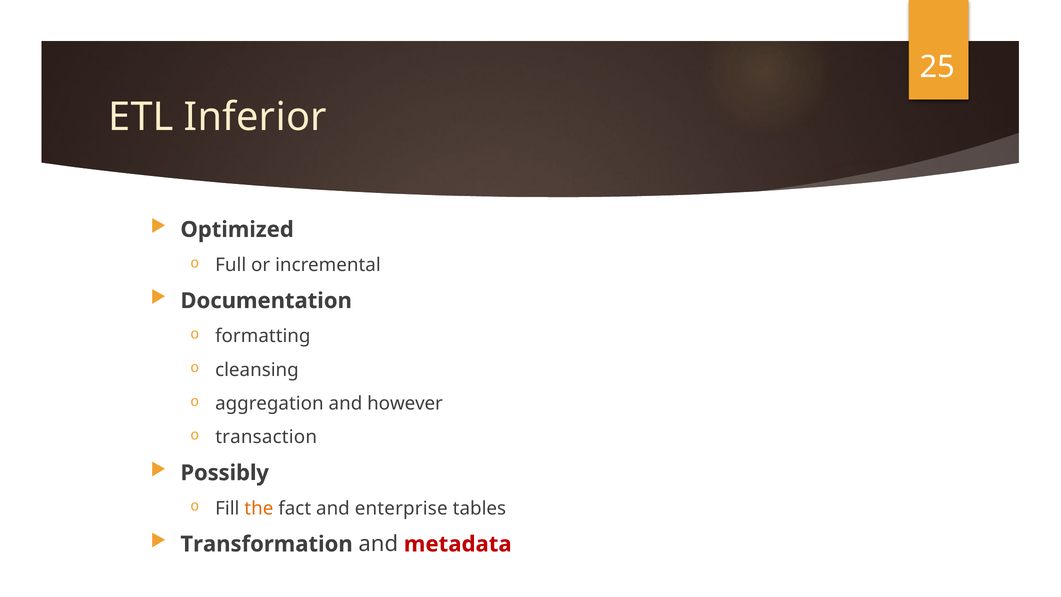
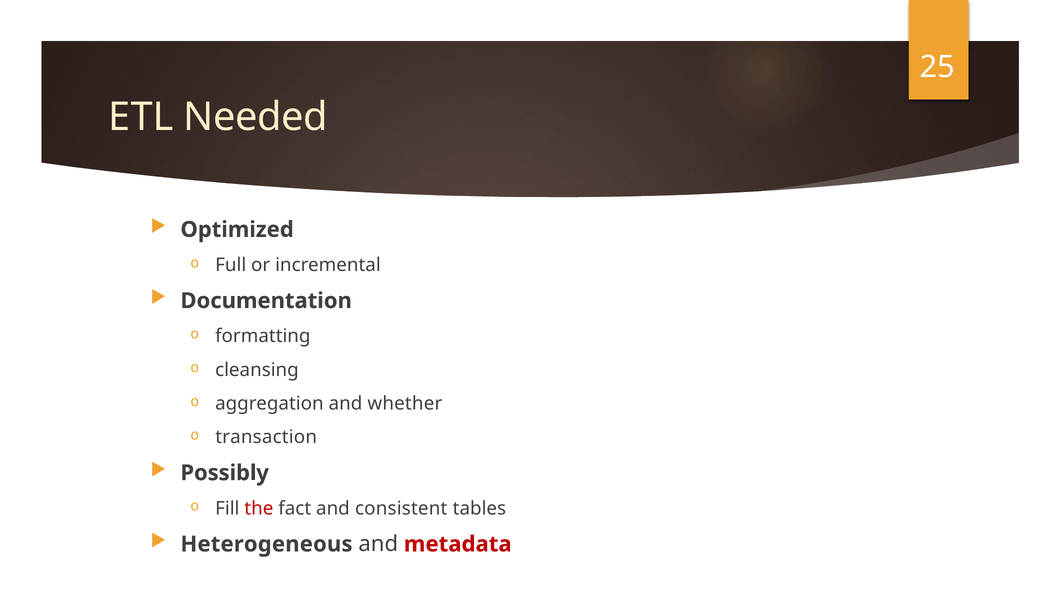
Inferior: Inferior -> Needed
however: however -> whether
the colour: orange -> red
enterprise: enterprise -> consistent
Transformation: Transformation -> Heterogeneous
